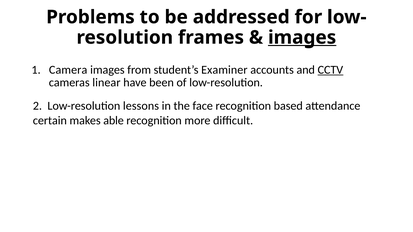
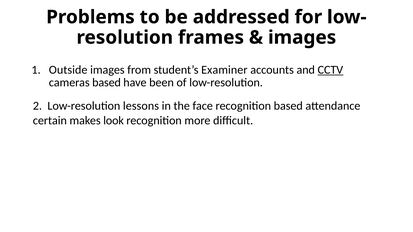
images at (302, 38) underline: present -> none
Camera: Camera -> Outside
cameras linear: linear -> based
able: able -> look
